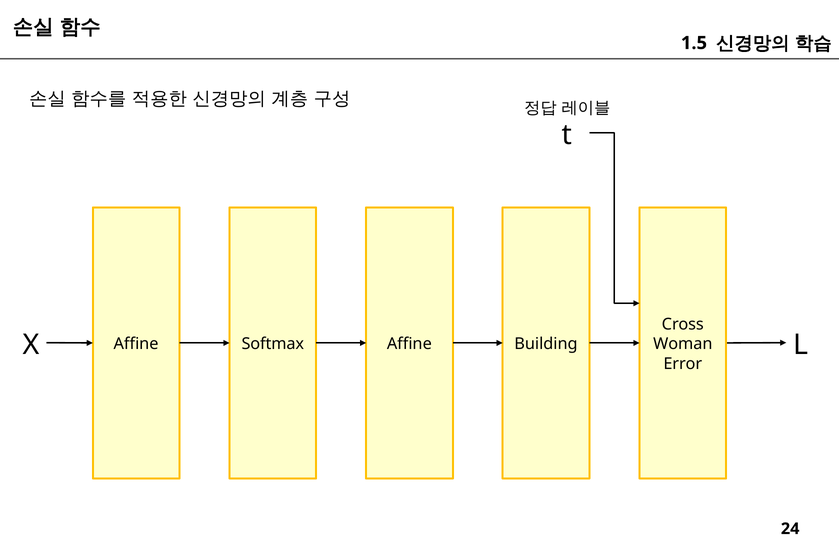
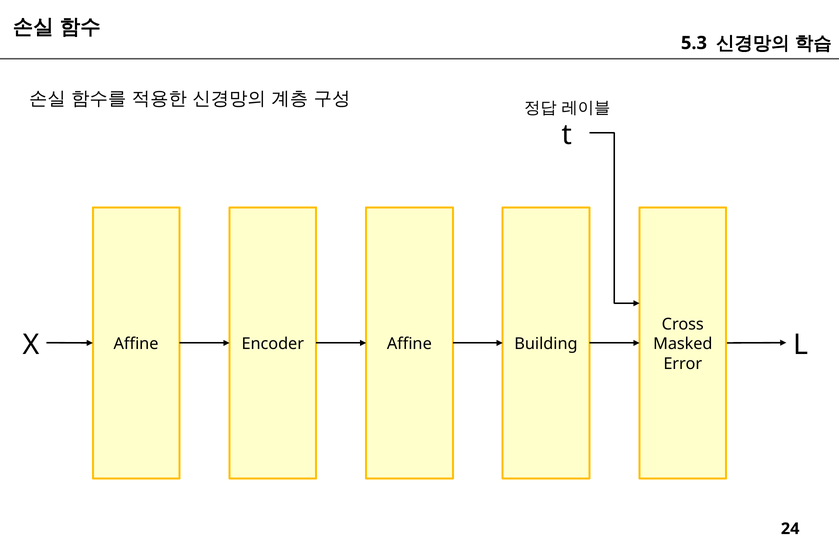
1.5: 1.5 -> 5.3
Softmax: Softmax -> Encoder
Woman: Woman -> Masked
